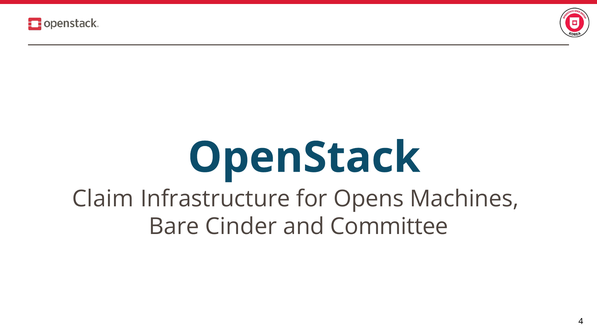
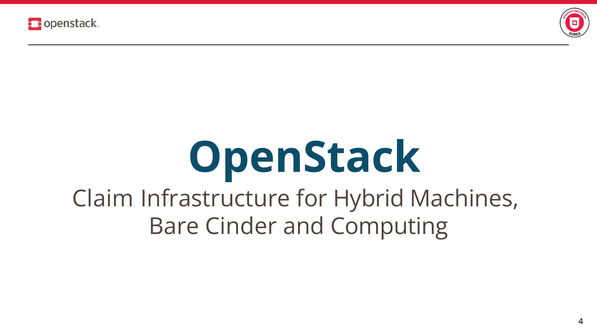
Opens: Opens -> Hybrid
Committee: Committee -> Computing
